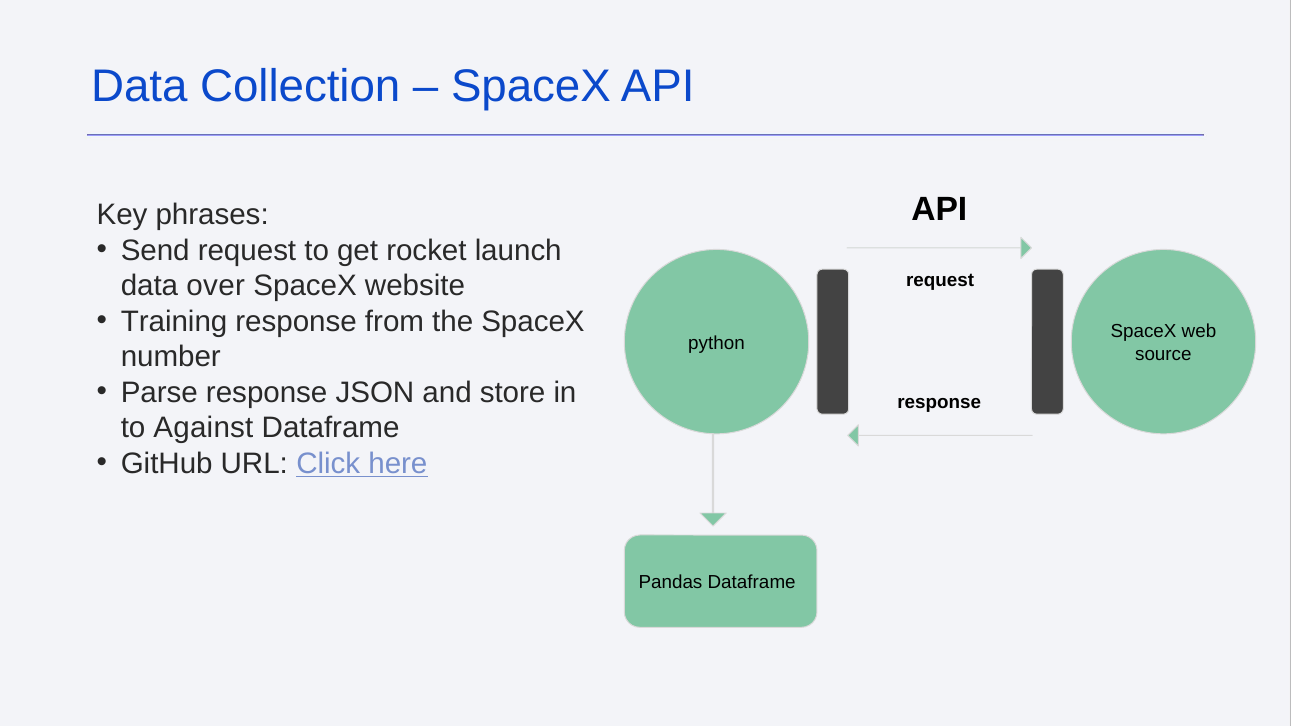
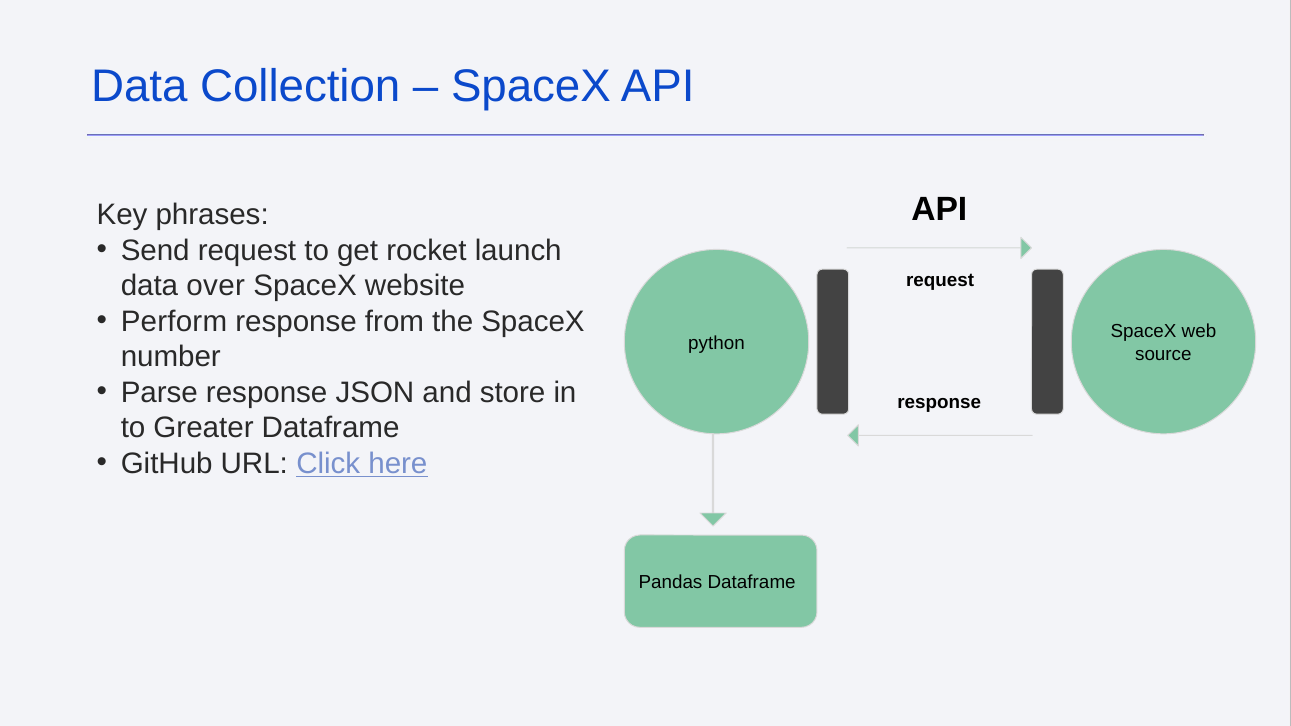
Training: Training -> Perform
Against: Against -> Greater
